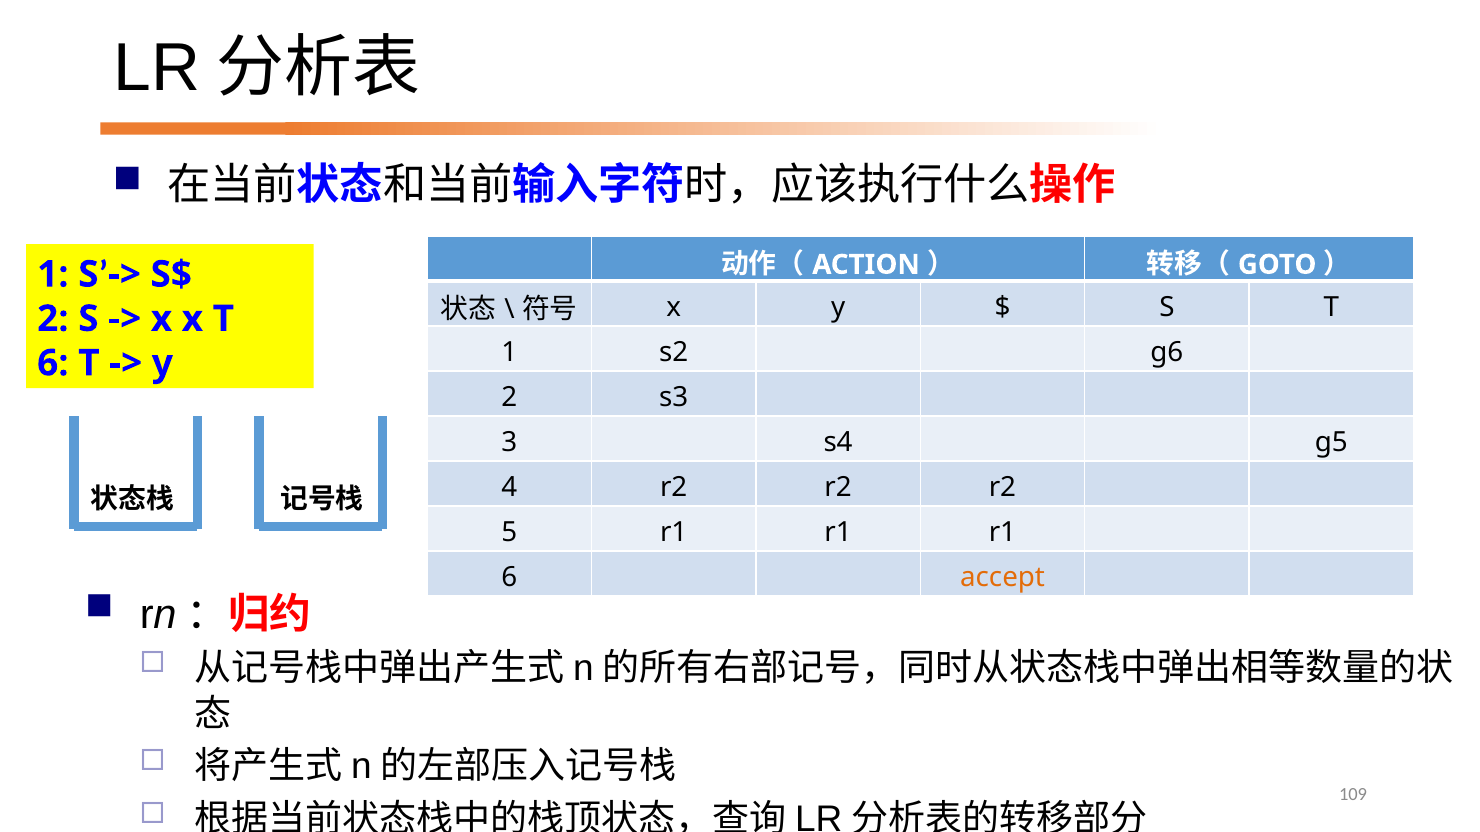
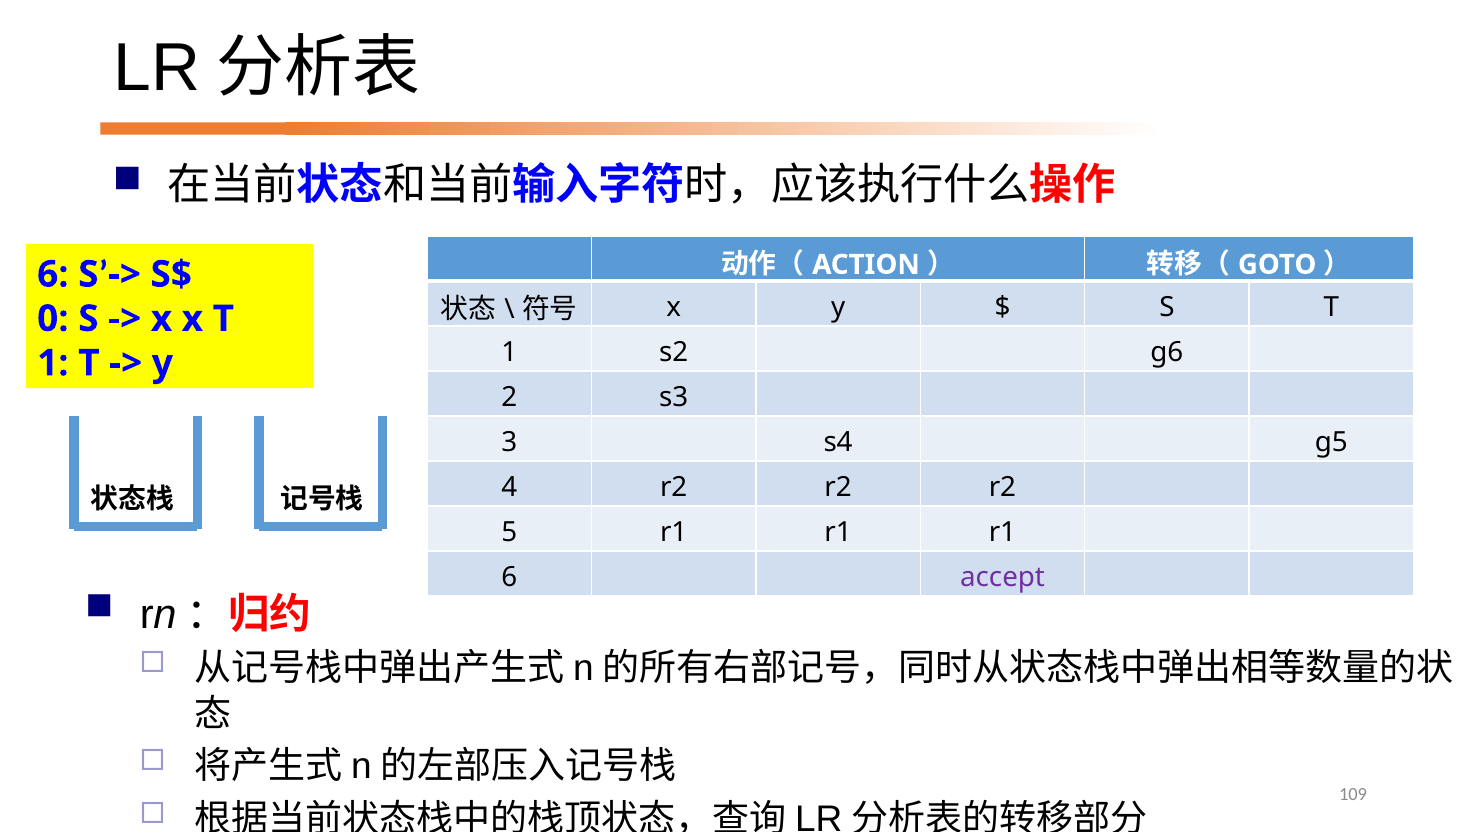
1 at (53, 275): 1 -> 6
2 at (53, 319): 2 -> 0
6 at (53, 363): 6 -> 1
accept colour: orange -> purple
